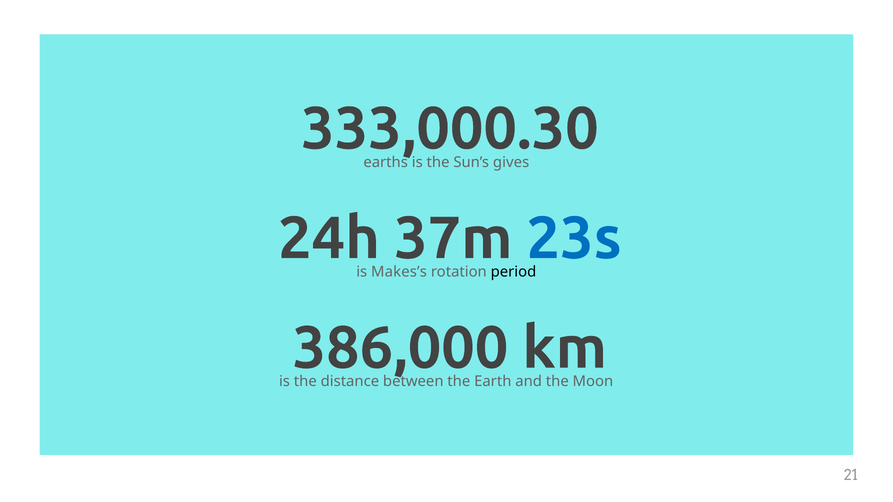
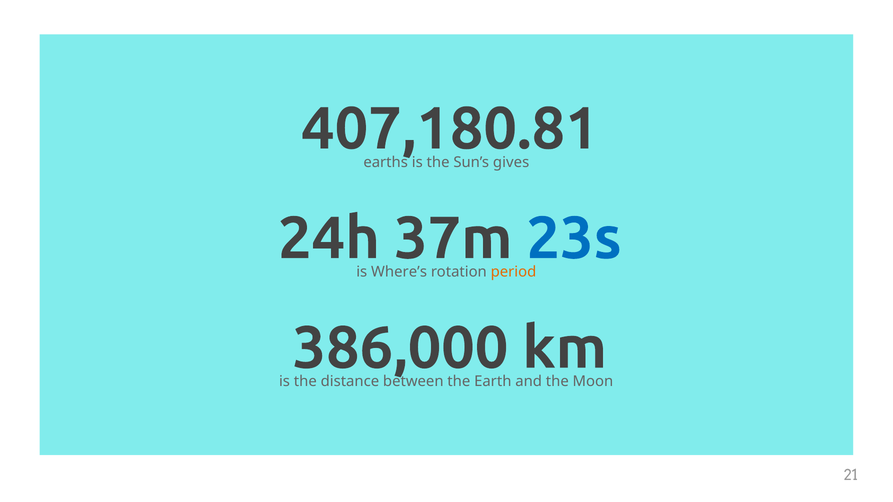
333,000.30: 333,000.30 -> 407,180.81
Makes’s: Makes’s -> Where’s
period colour: black -> orange
